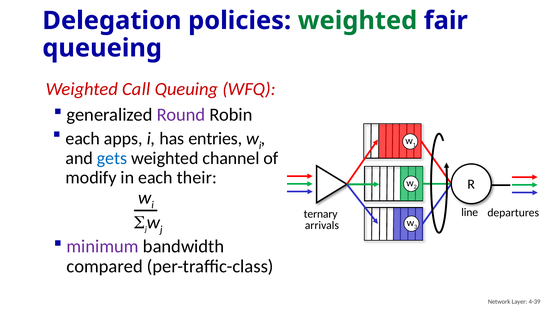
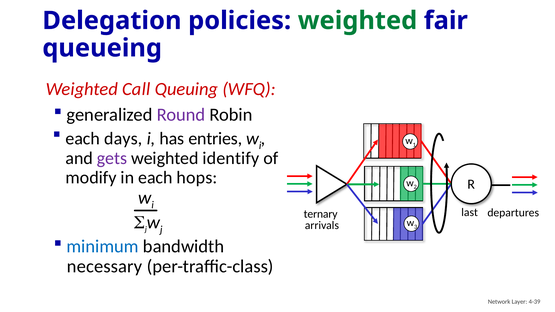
apps: apps -> days
gets colour: blue -> purple
channel: channel -> identify
their: their -> hops
line: line -> last
minimum colour: purple -> blue
compared: compared -> necessary
